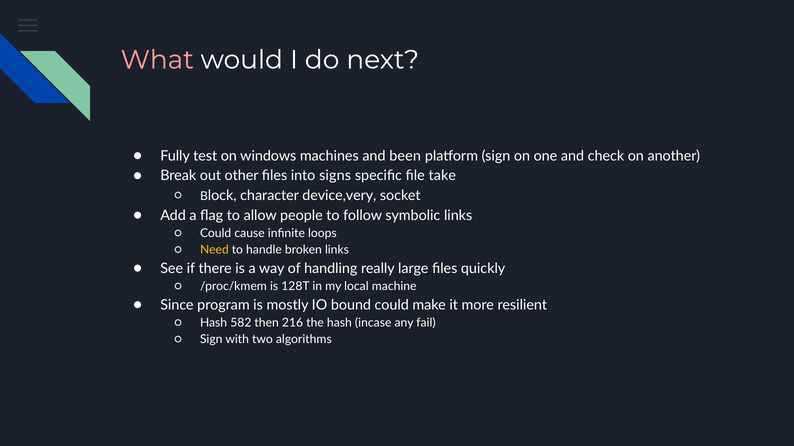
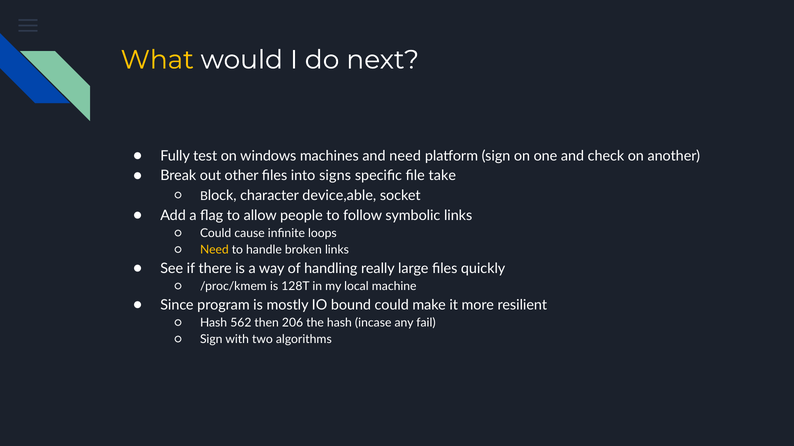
What colour: pink -> yellow
and been: been -> need
device,very: device,very -> device,able
582: 582 -> 562
216: 216 -> 206
